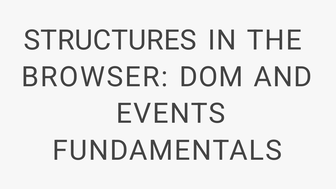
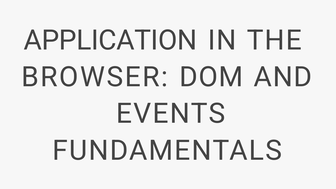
STRUCTURES: STRUCTURES -> APPLICATION
